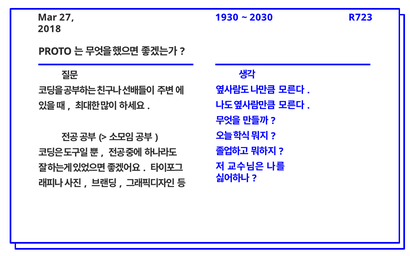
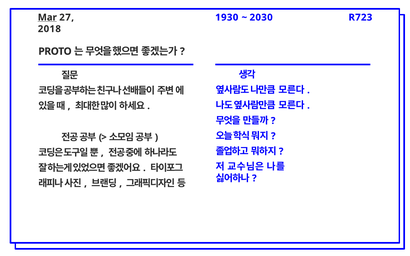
Mar underline: none -> present
